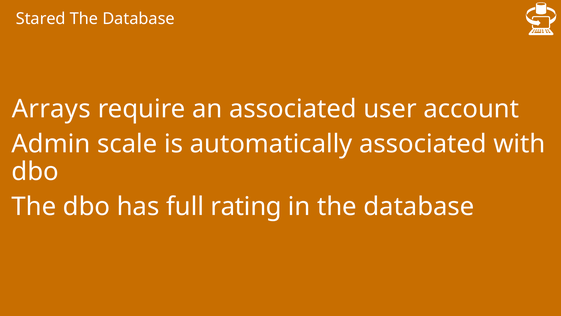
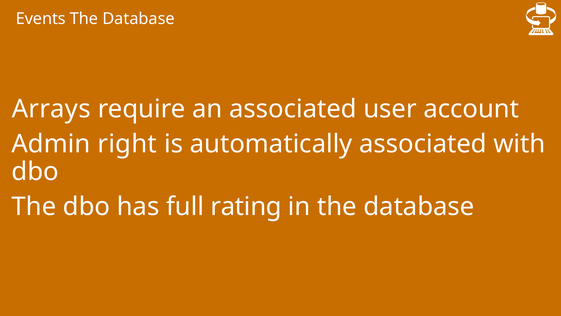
Stared: Stared -> Events
scale: scale -> right
